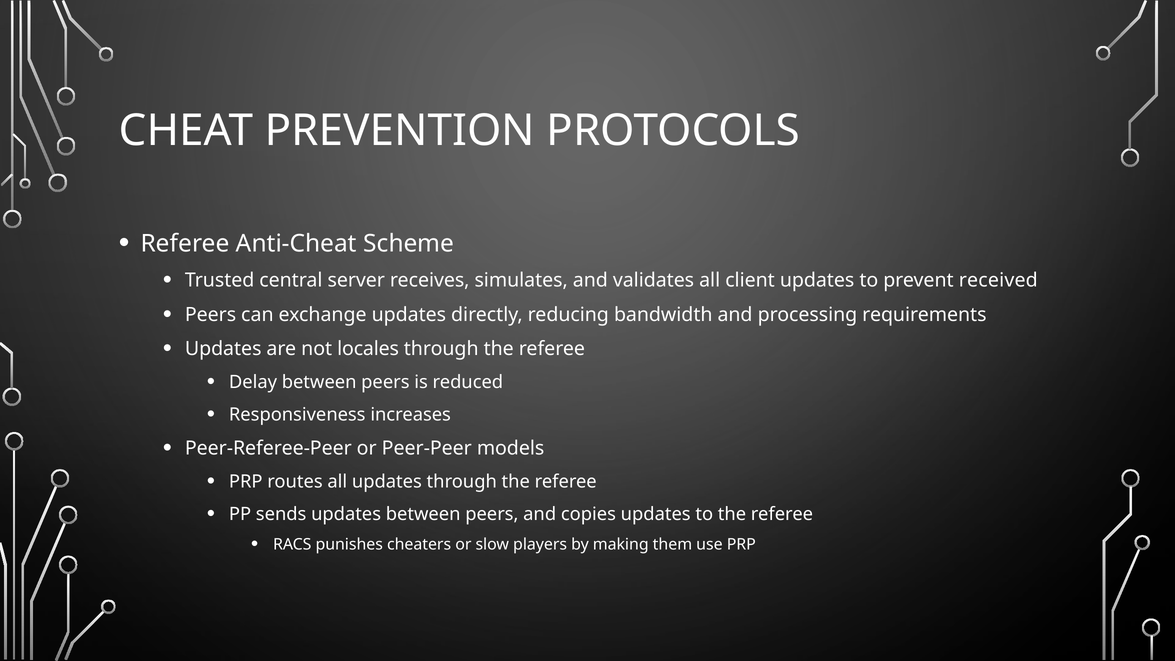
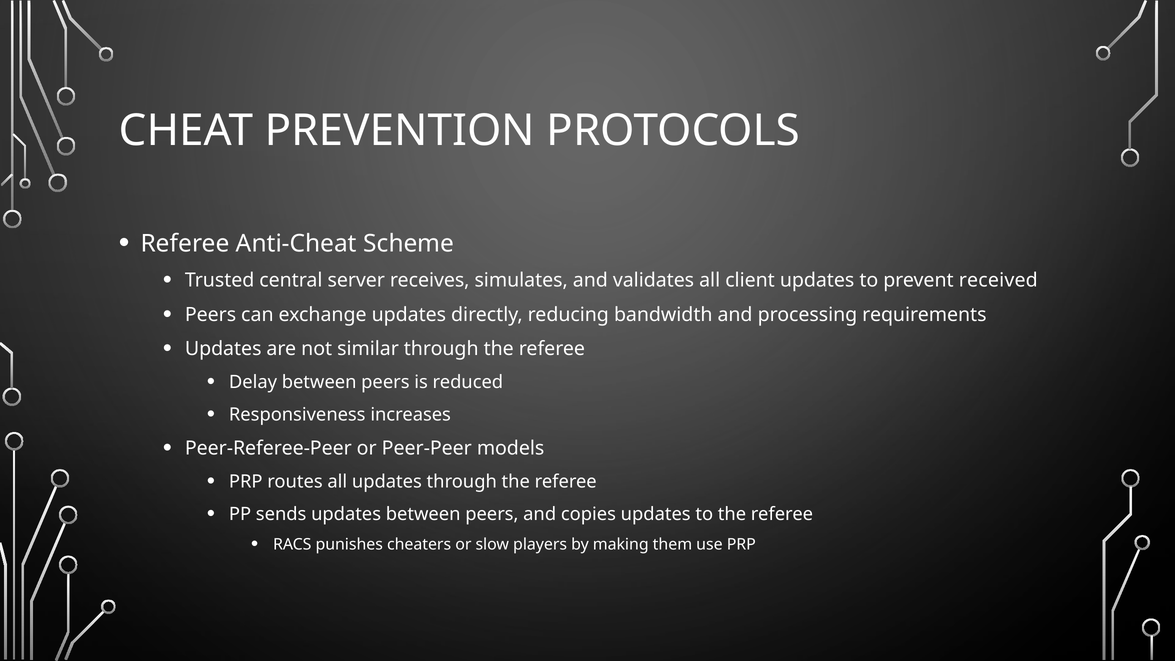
locales: locales -> similar
